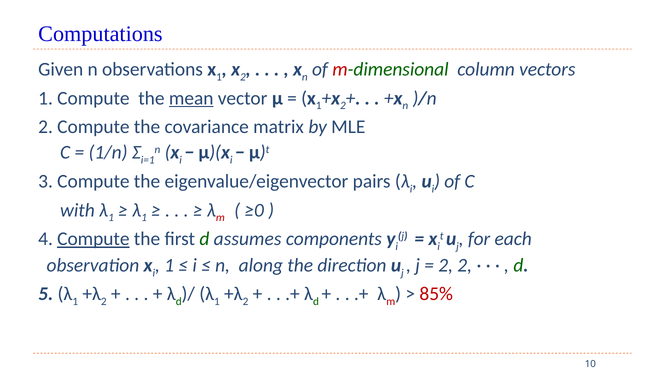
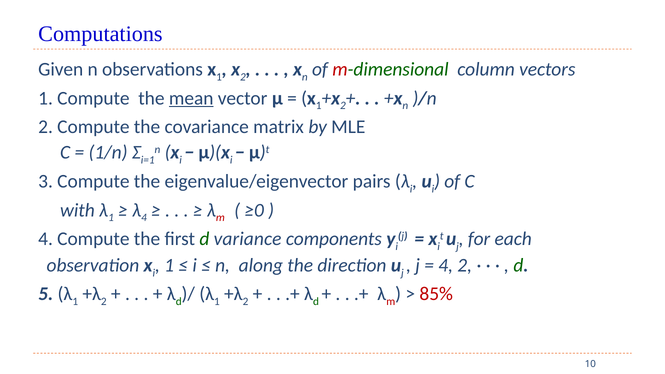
1 at (144, 218): 1 -> 4
Compute at (93, 239) underline: present -> none
assumes: assumes -> variance
2 at (446, 265): 2 -> 4
